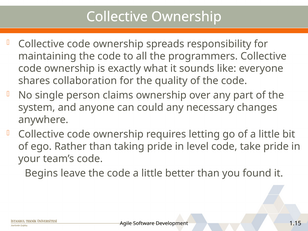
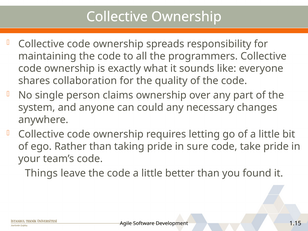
level: level -> sure
Begins: Begins -> Things
